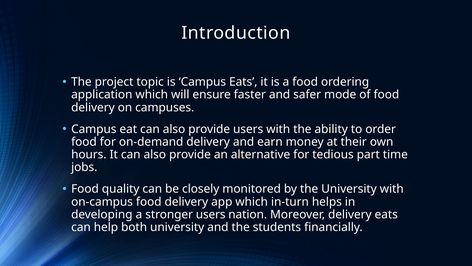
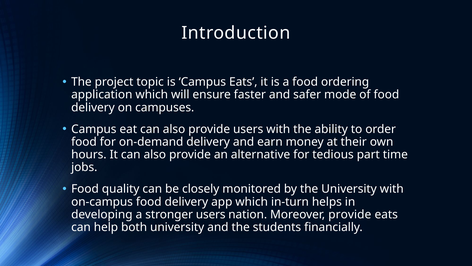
Moreover delivery: delivery -> provide
